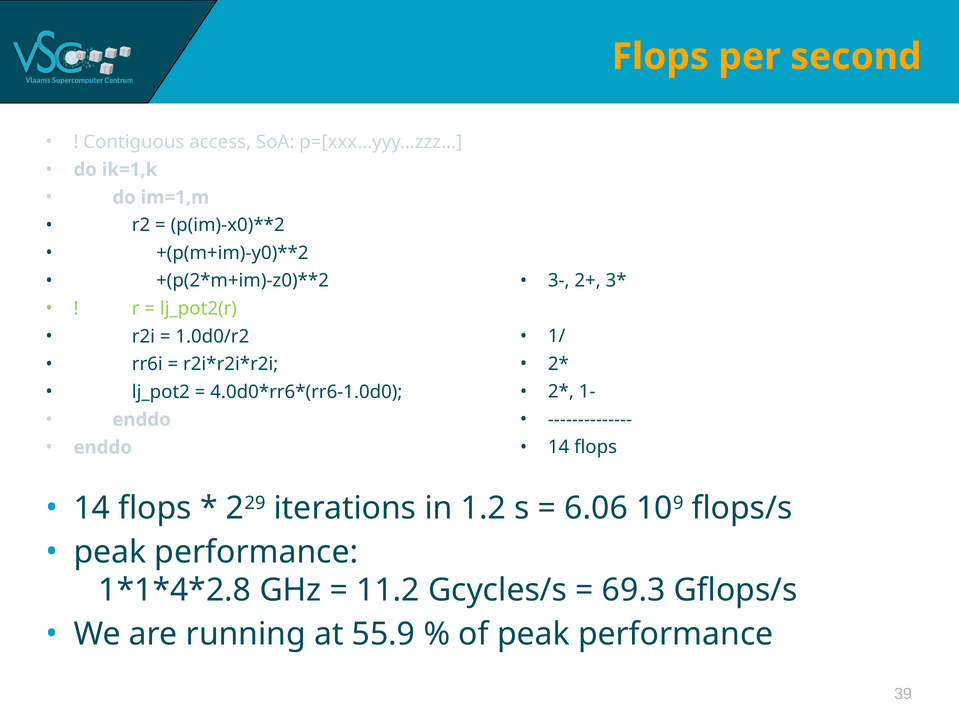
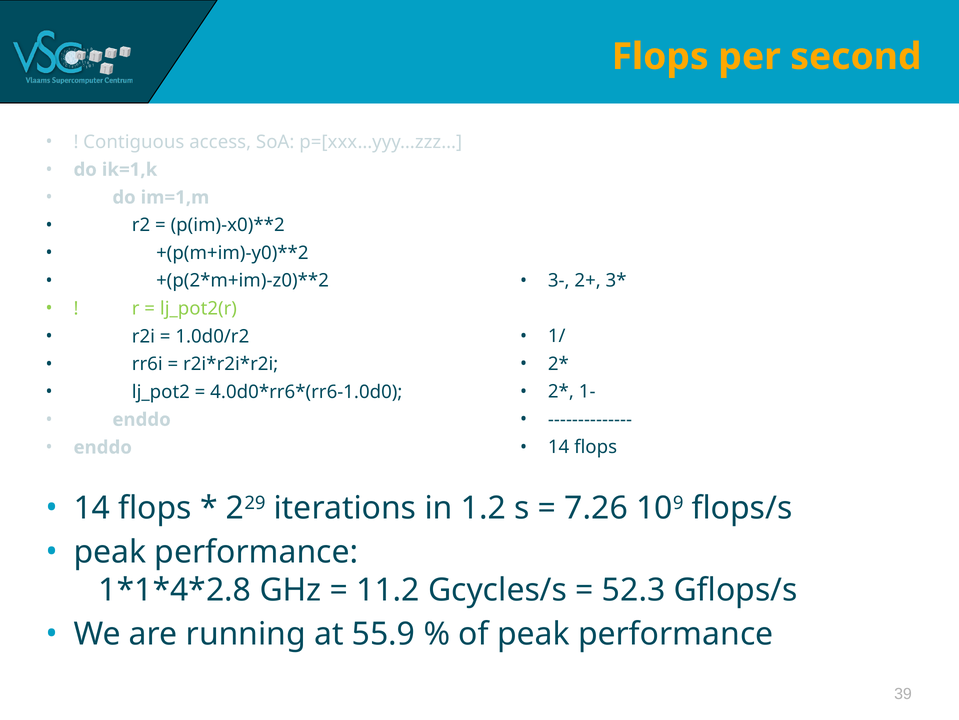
6.06: 6.06 -> 7.26
69.3: 69.3 -> 52.3
